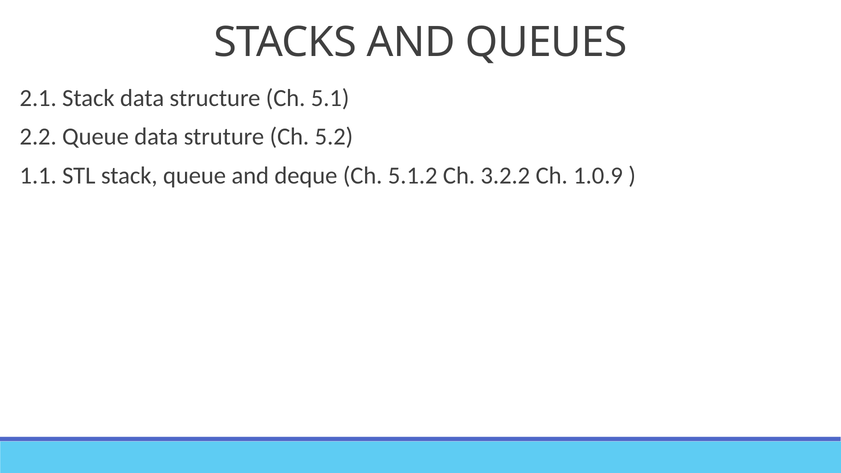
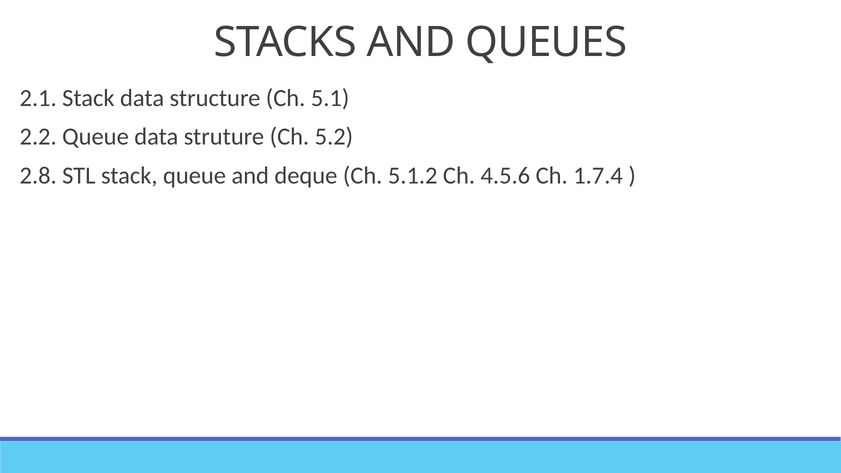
1.1: 1.1 -> 2.8
3.2.2: 3.2.2 -> 4.5.6
1.0.9: 1.0.9 -> 1.7.4
